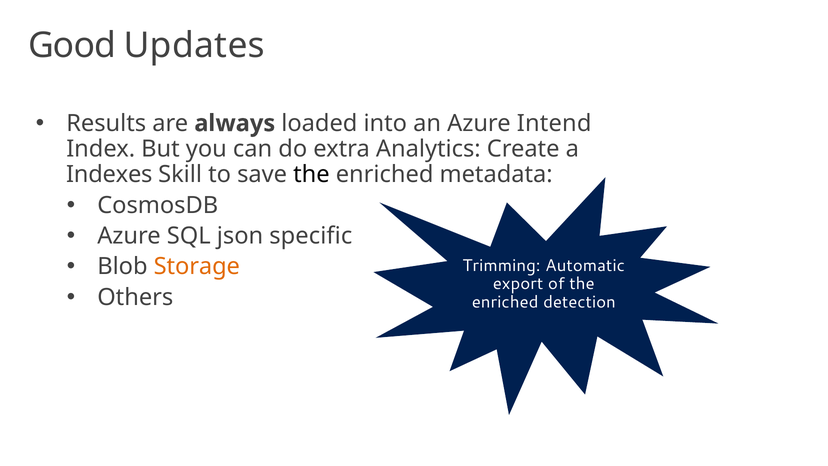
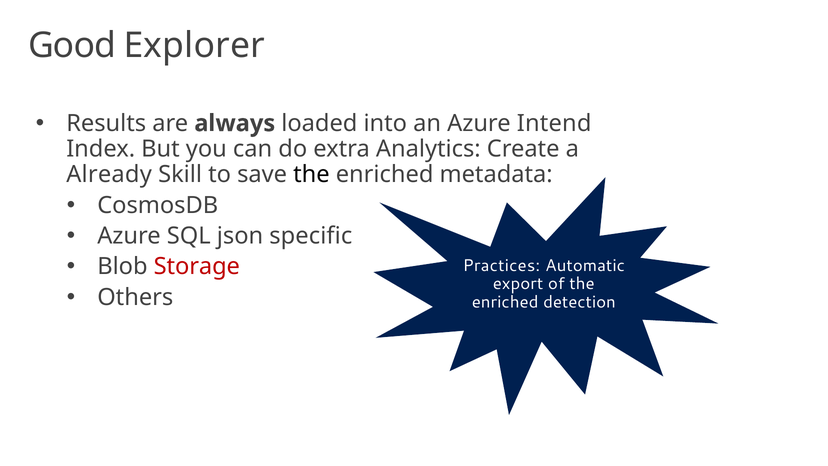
Updates: Updates -> Explorer
Indexes: Indexes -> Already
Storage colour: orange -> red
Trimming: Trimming -> Practices
